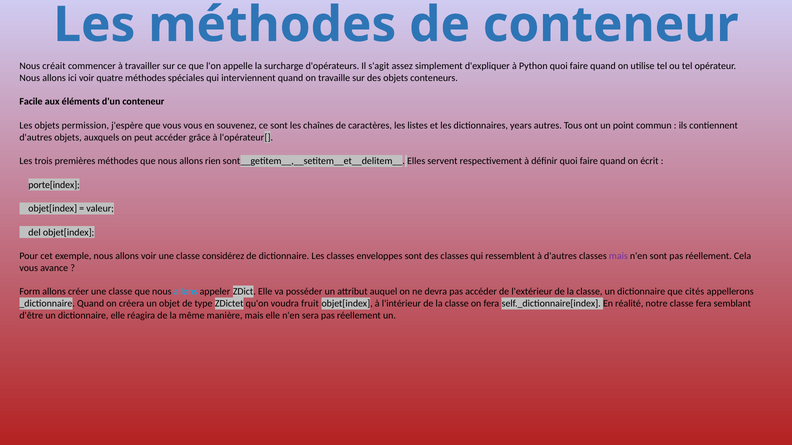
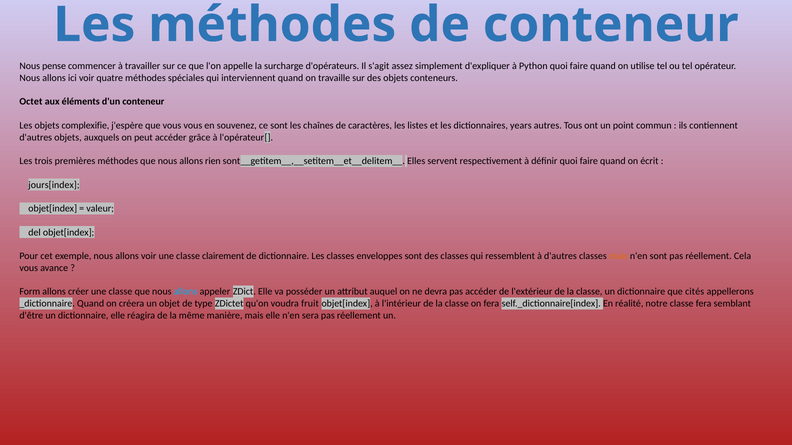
créait: créait -> pense
Facile: Facile -> Octet
permission: permission -> complexifie
porte[index: porte[index -> jours[index
considérez: considérez -> clairement
mais at (618, 256) colour: purple -> orange
